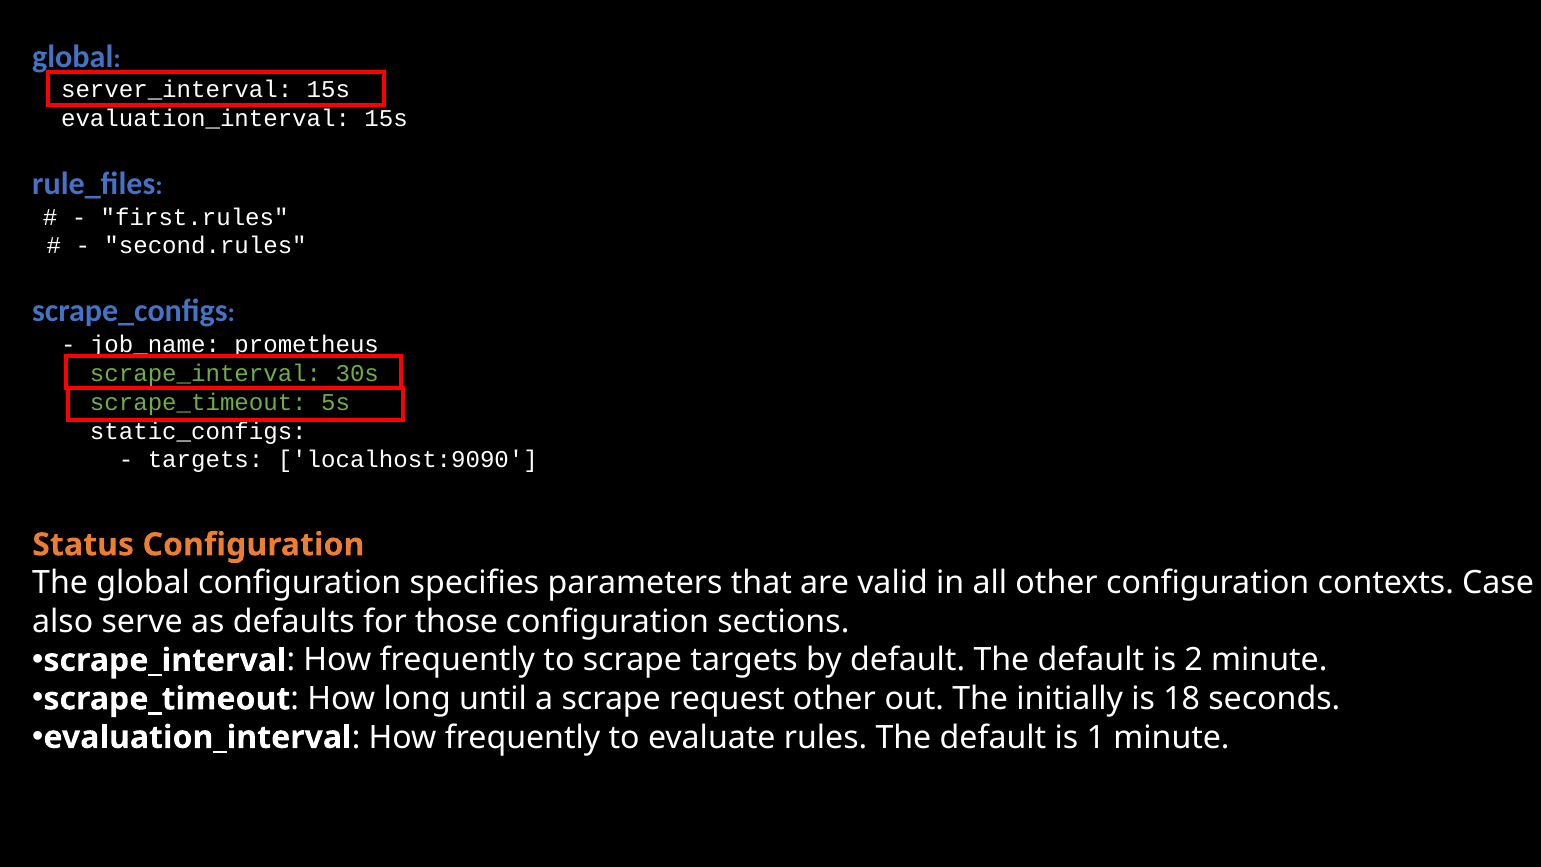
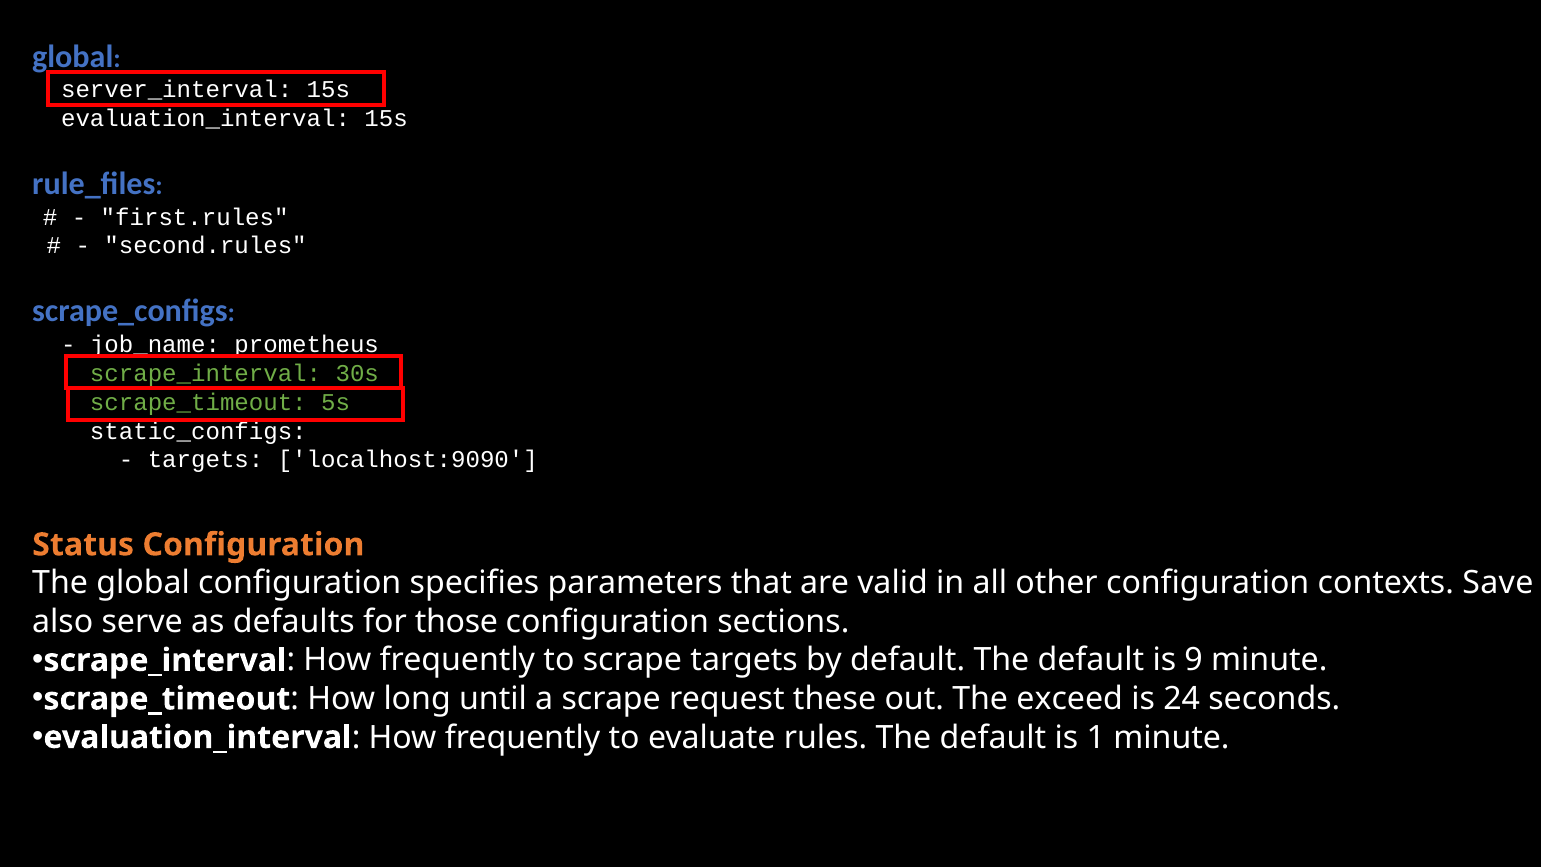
Case: Case -> Save
2: 2 -> 9
request other: other -> these
initially: initially -> exceed
18: 18 -> 24
